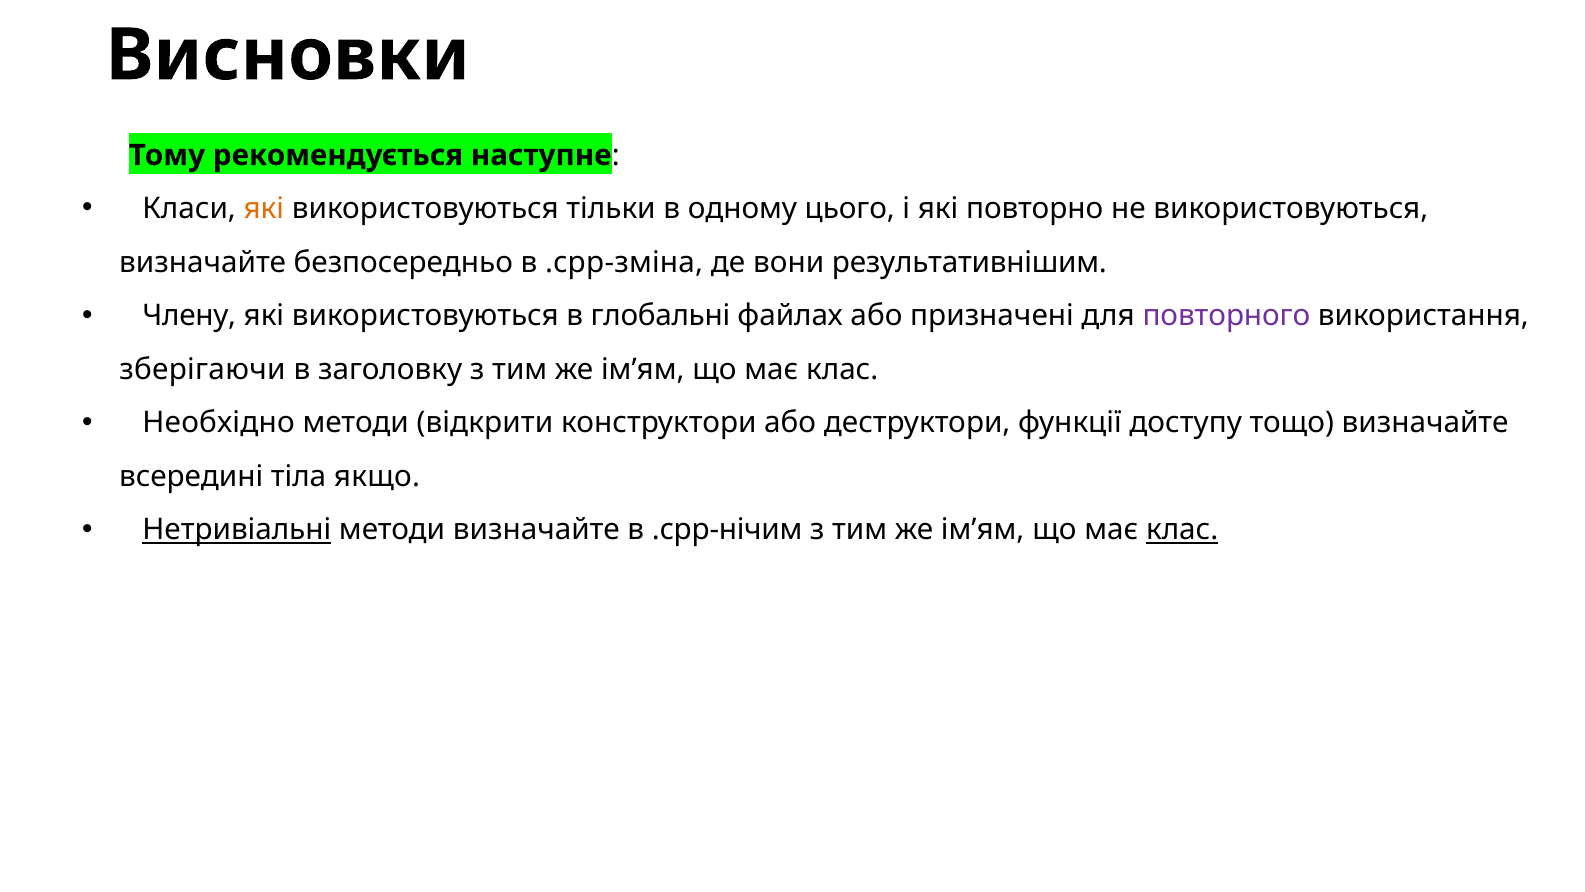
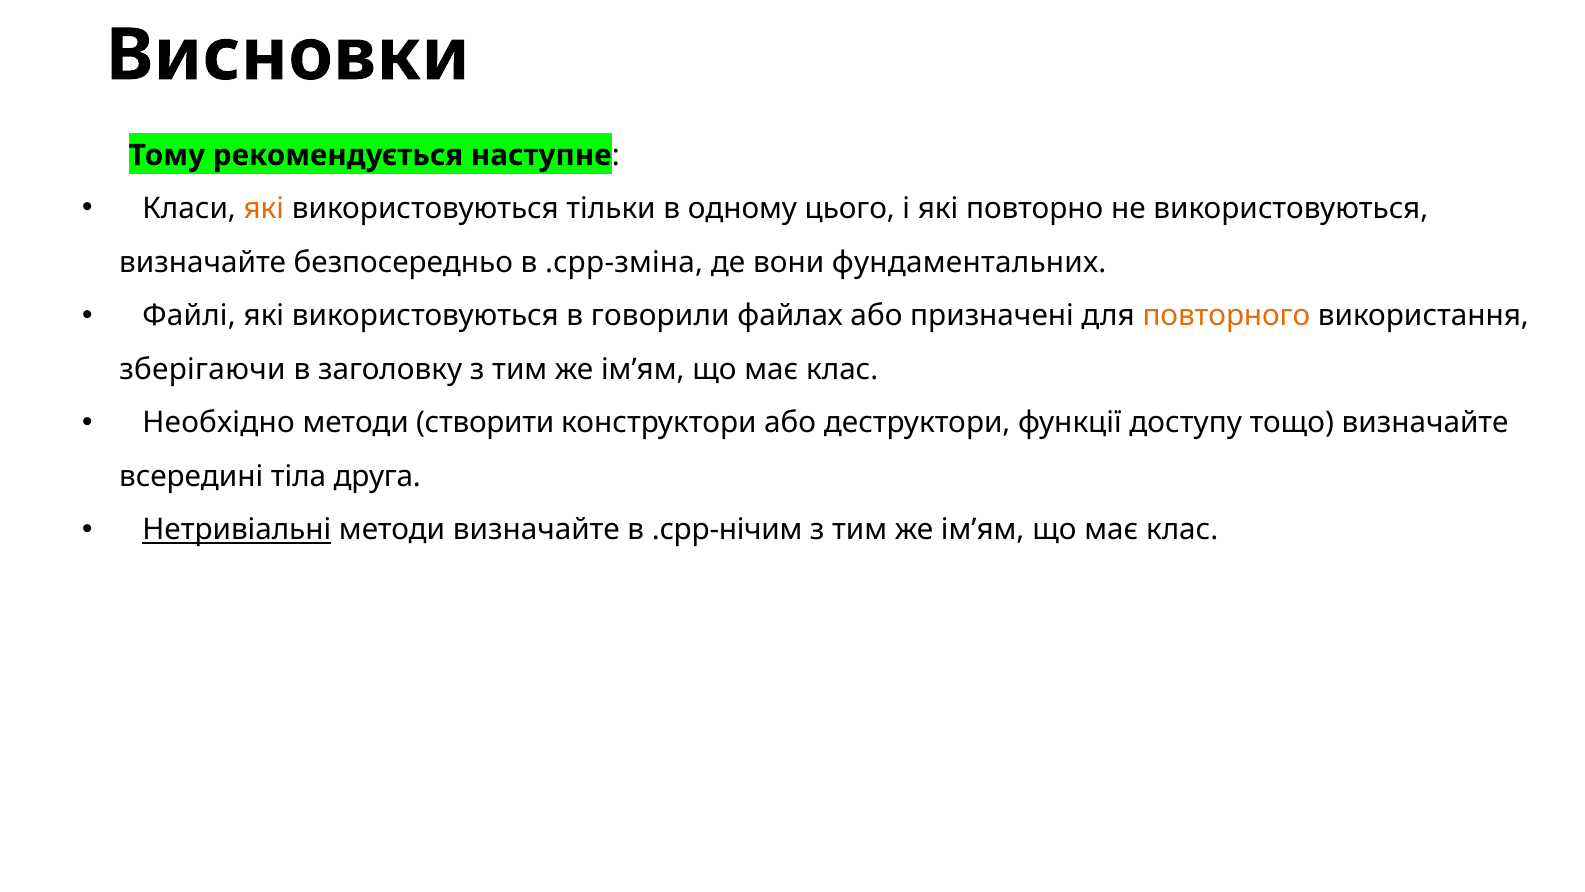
результативнішим: результативнішим -> фундаментальних
Члену: Члену -> Файлі
глобальні: глобальні -> говорили
повторного colour: purple -> orange
відкрити: відкрити -> створити
якщо: якщо -> друга
клас at (1182, 530) underline: present -> none
